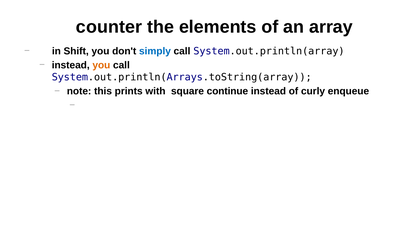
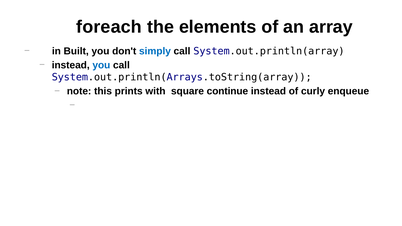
counter: counter -> foreach
Shift: Shift -> Built
you at (101, 65) colour: orange -> blue
